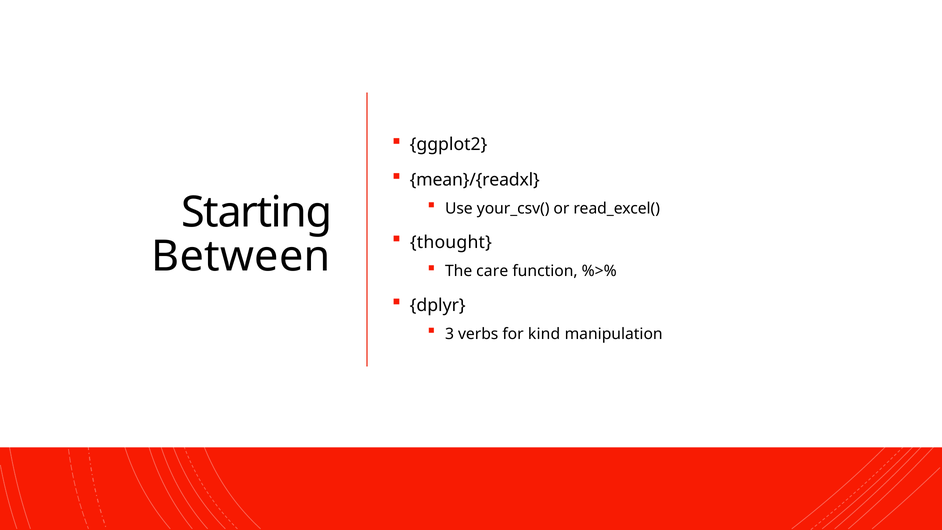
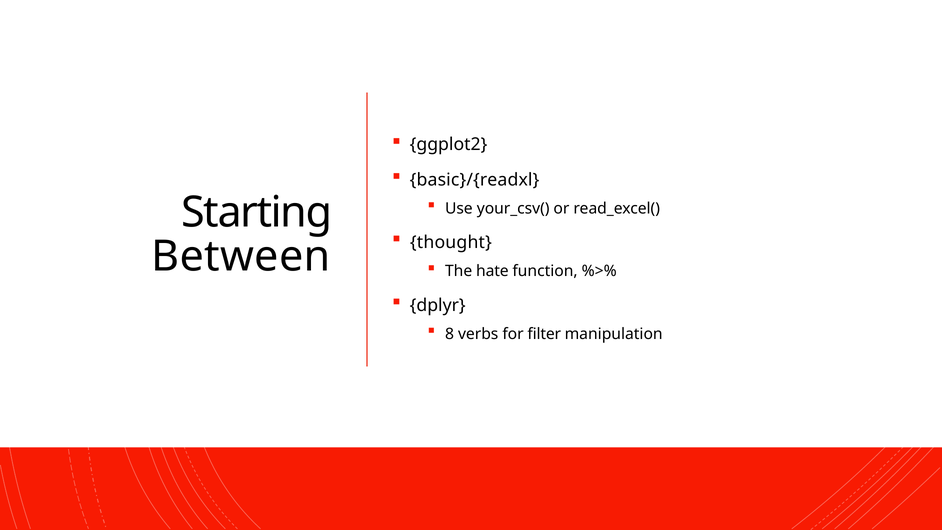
mean}/{readxl: mean}/{readxl -> basic}/{readxl
care: care -> hate
3: 3 -> 8
kind: kind -> filter
